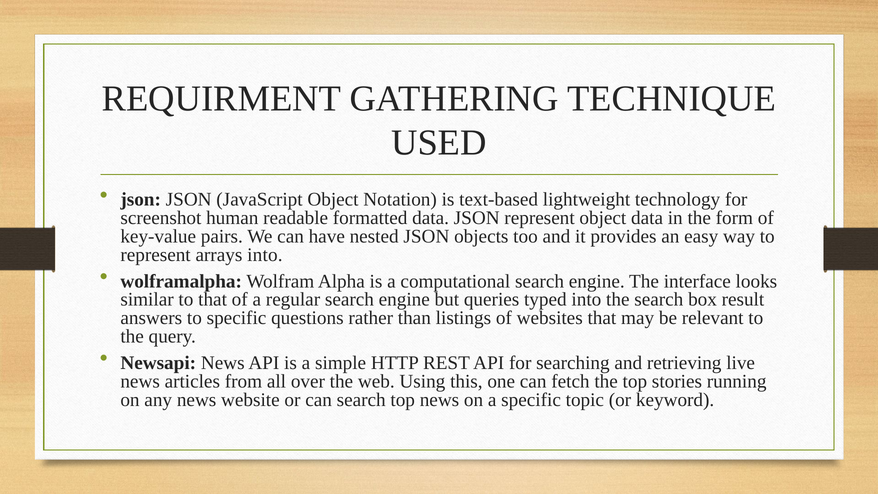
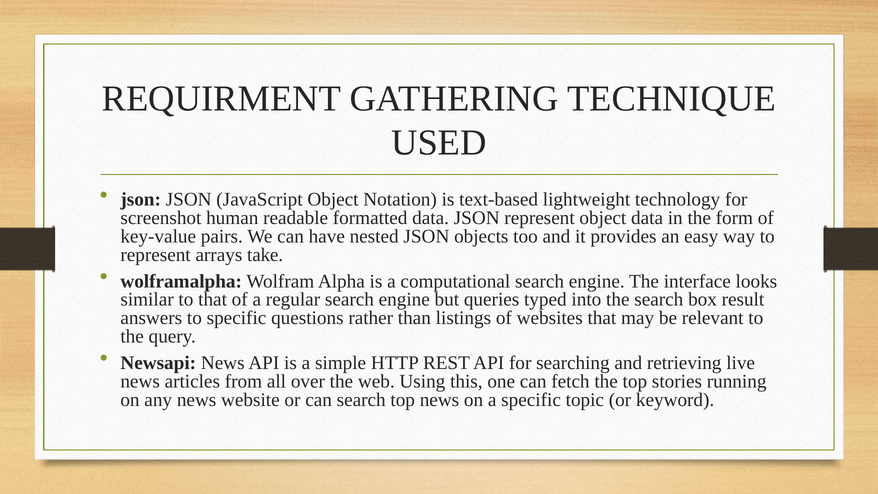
arrays into: into -> take
